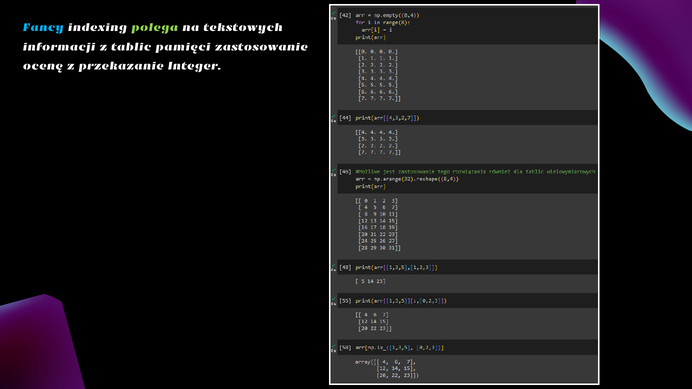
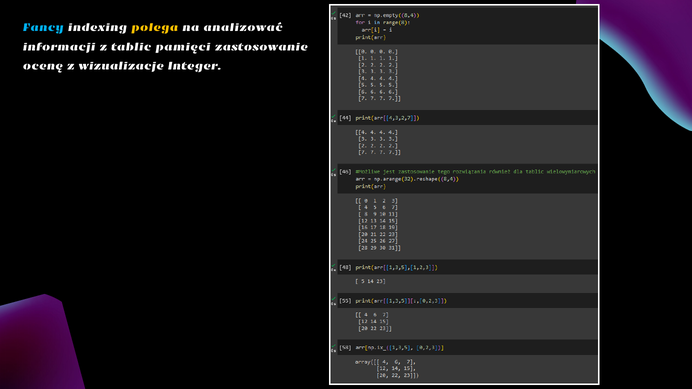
polega colour: light green -> yellow
tekstowych: tekstowych -> analizować
przekazanie: przekazanie -> wizualizacje
